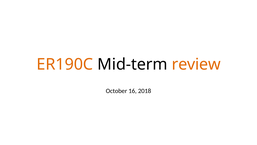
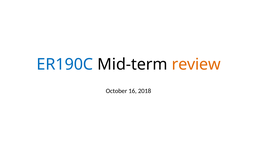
ER190C colour: orange -> blue
